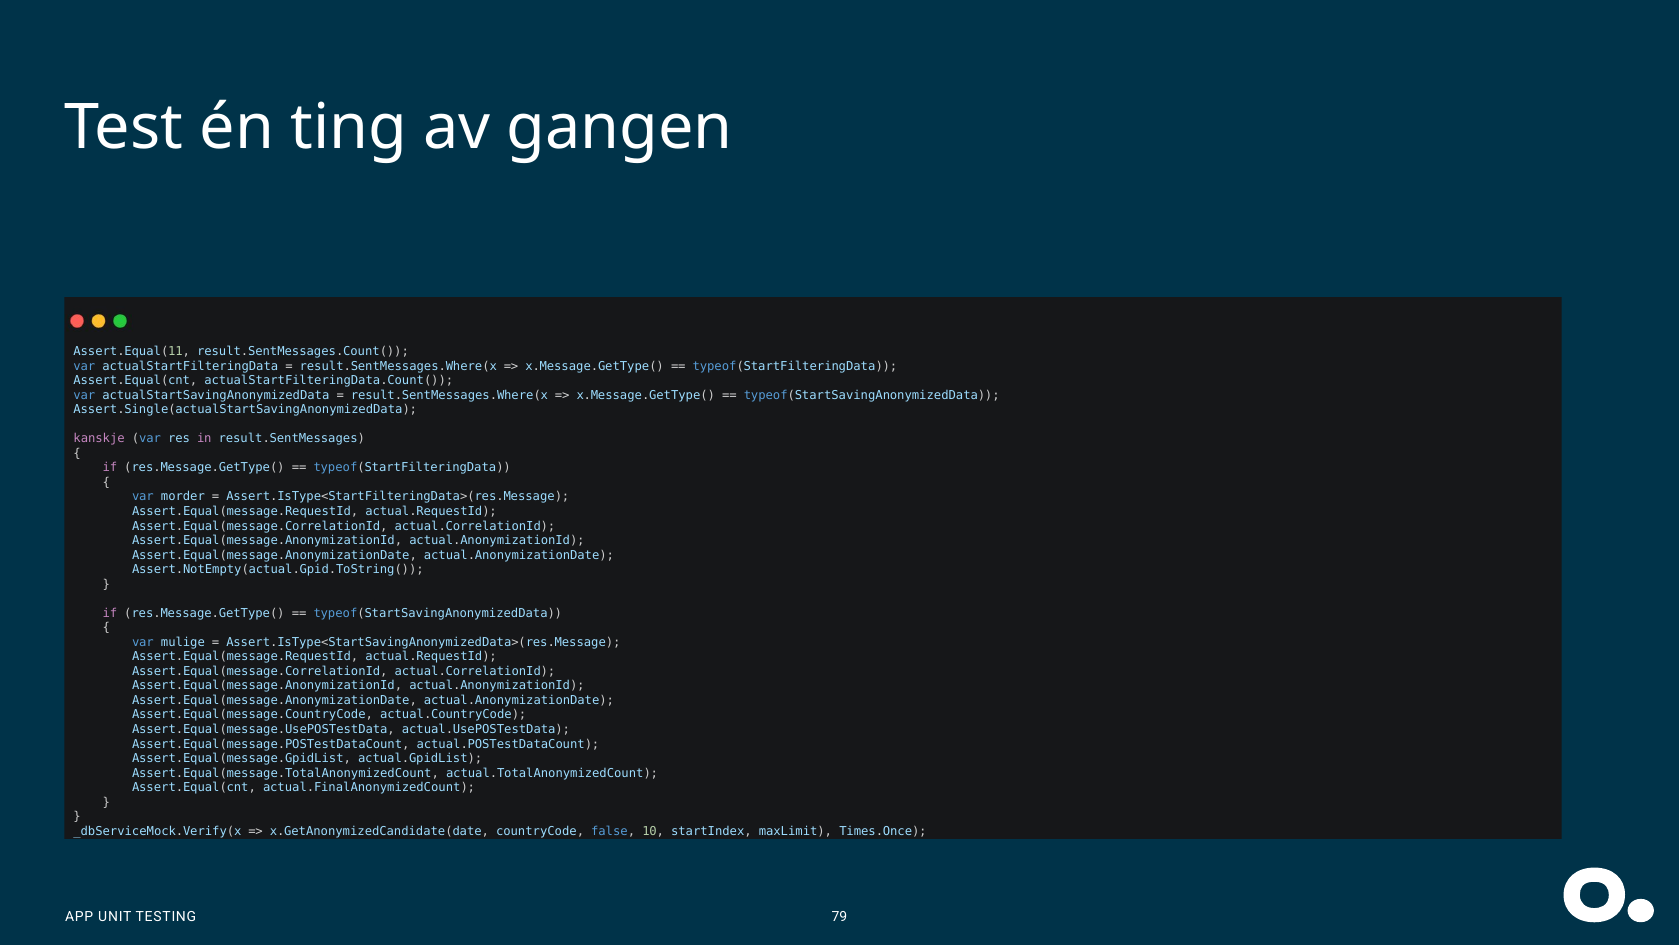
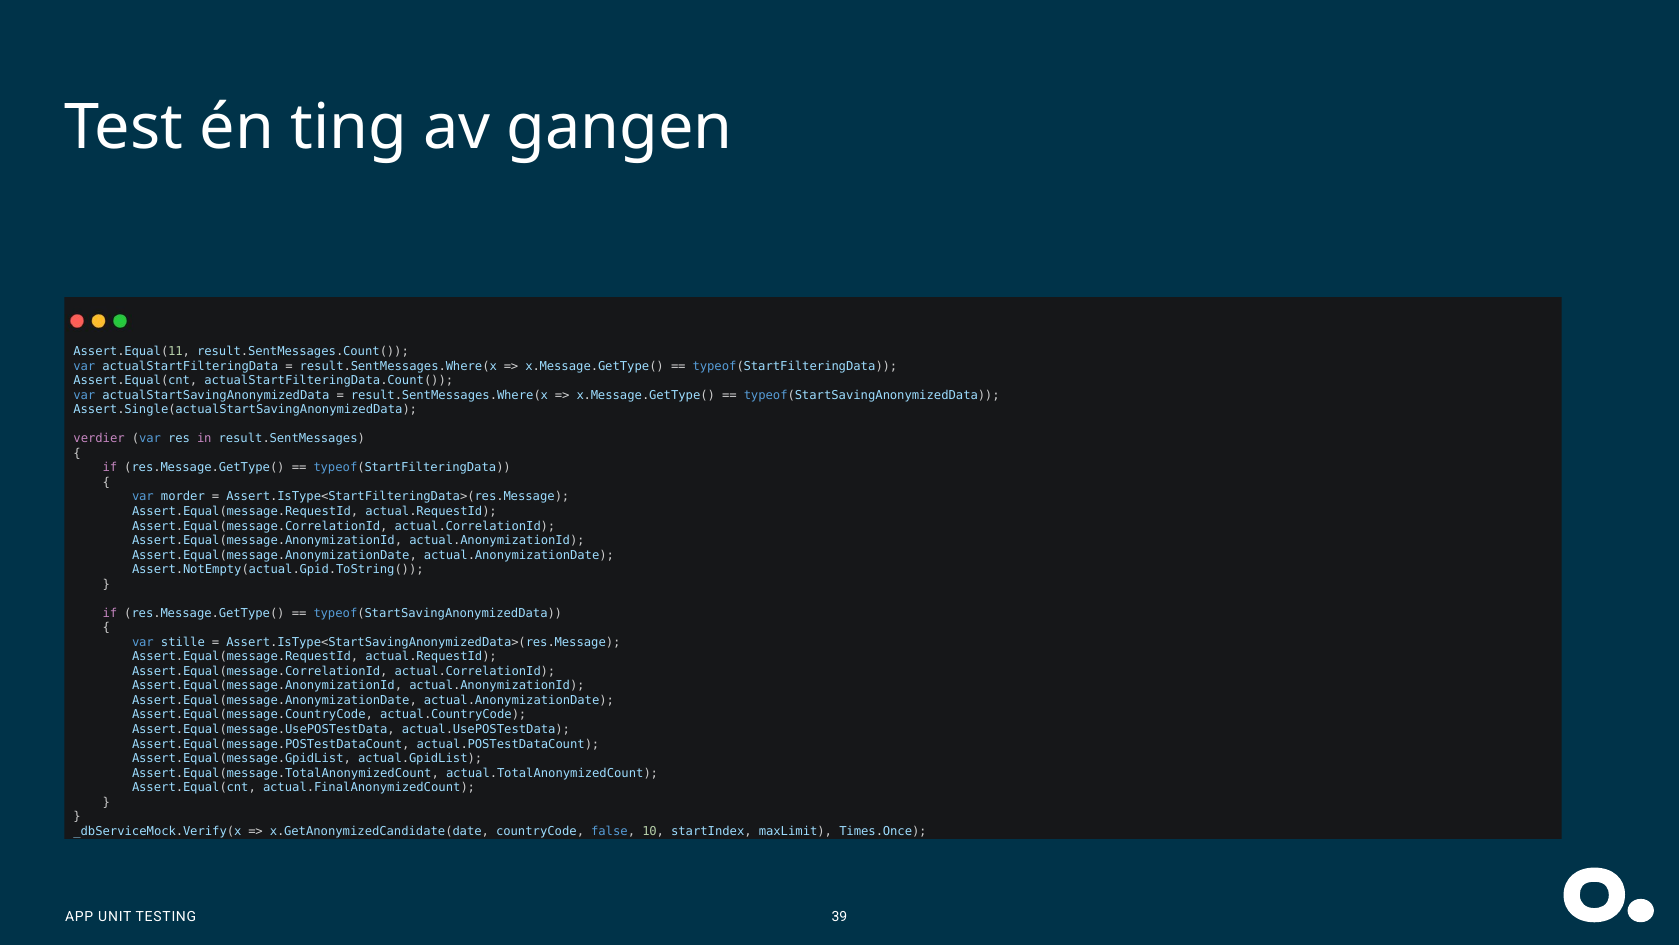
kanskje: kanskje -> verdier
mulige: mulige -> stille
79: 79 -> 39
